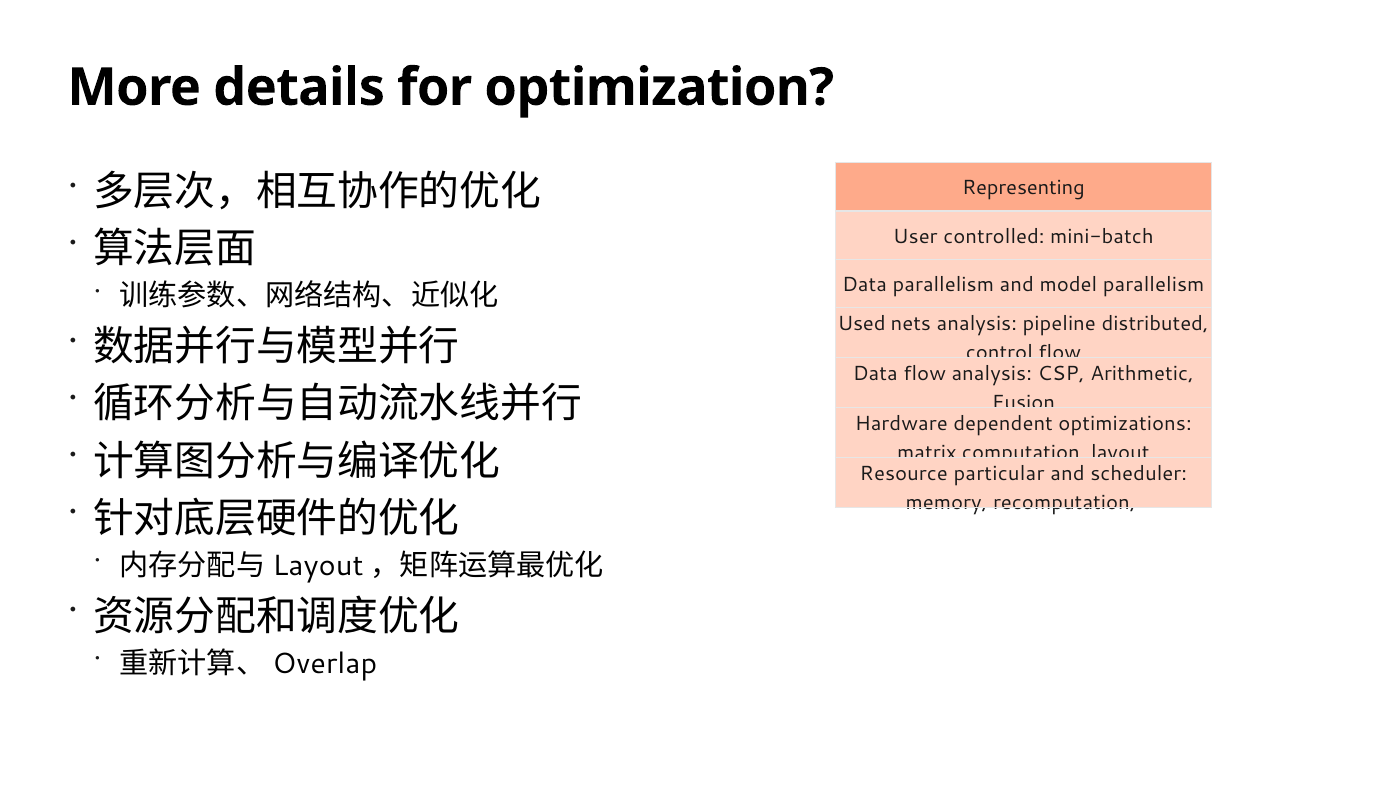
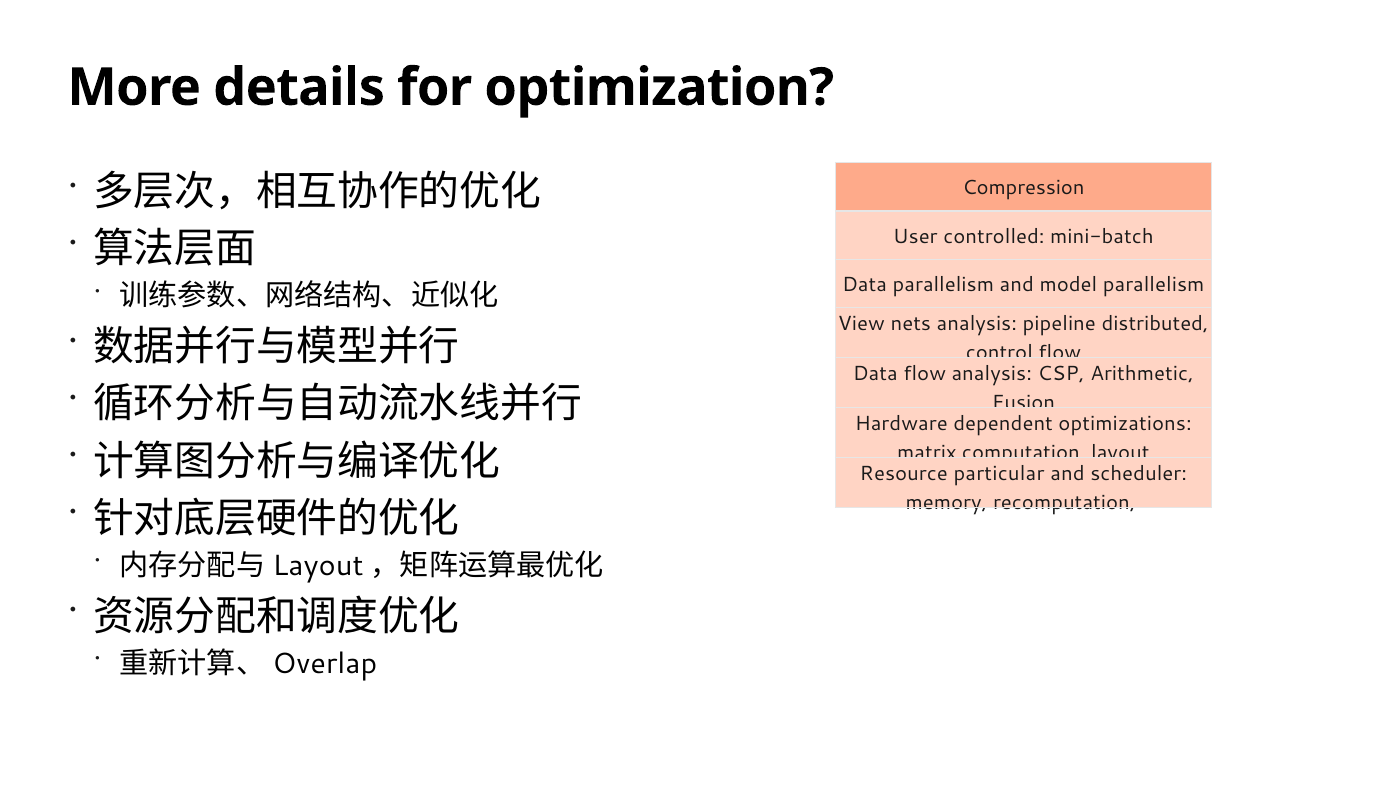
Representing: Representing -> Compression
Used: Used -> View
